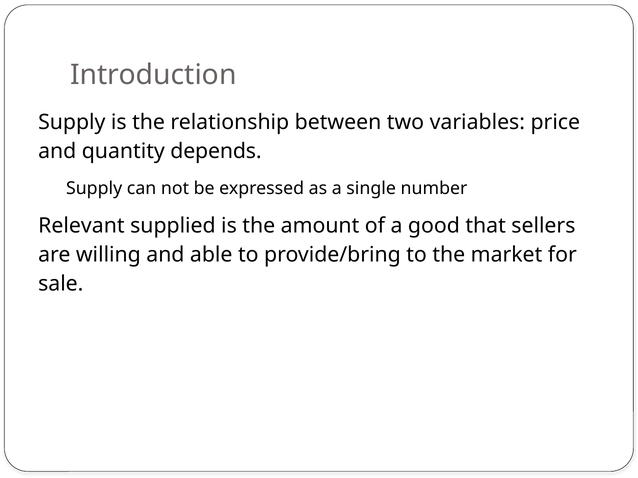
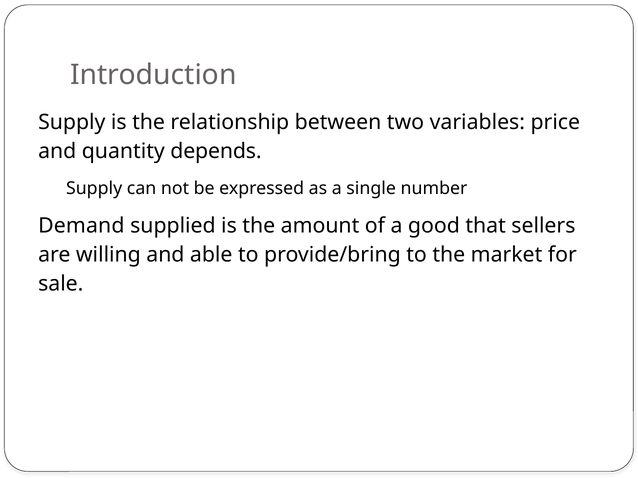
Relevant: Relevant -> Demand
